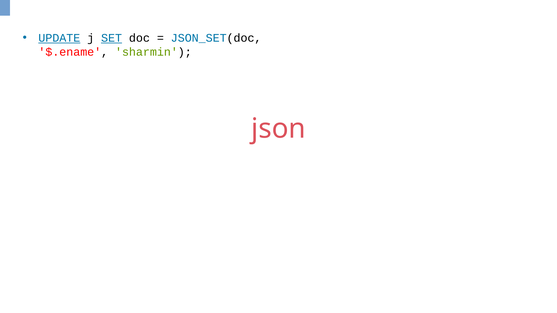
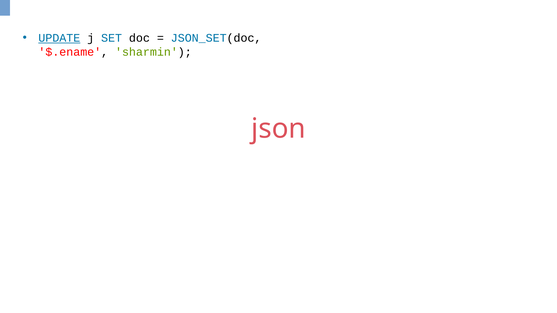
SET underline: present -> none
